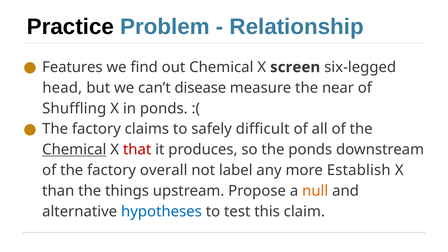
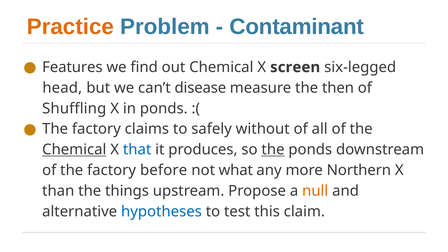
Practice colour: black -> orange
Relationship: Relationship -> Contaminant
near: near -> then
difficult: difficult -> without
that colour: red -> blue
the at (273, 150) underline: none -> present
overall: overall -> before
label: label -> what
Establish: Establish -> Northern
